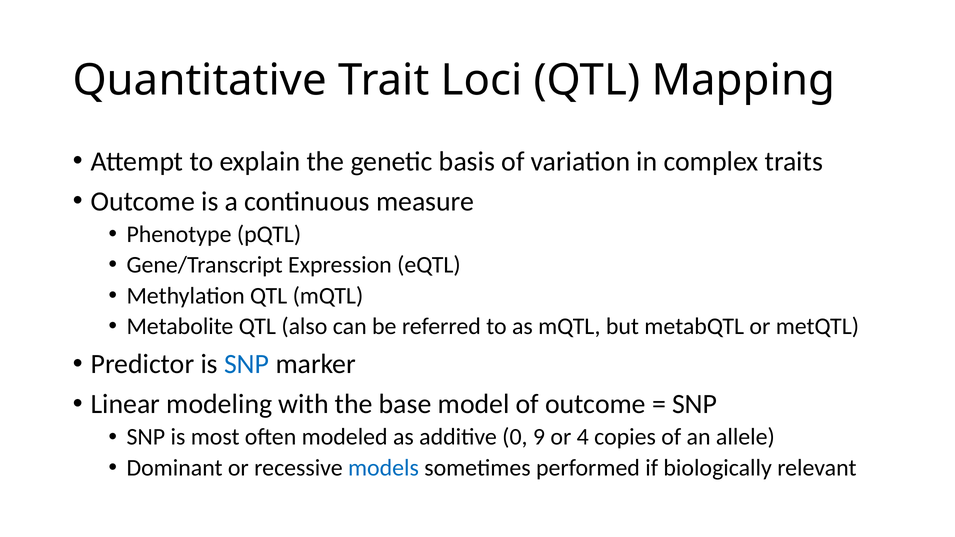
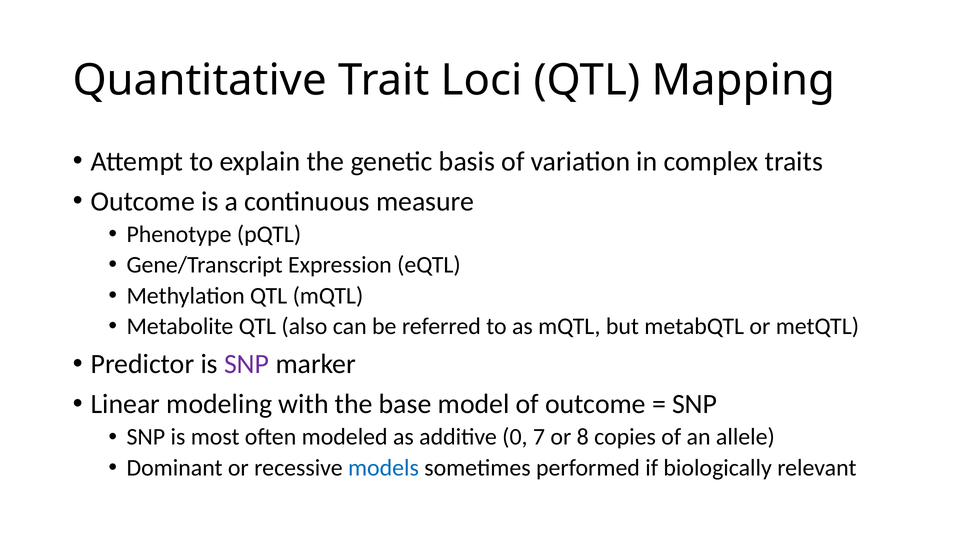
SNP at (247, 364) colour: blue -> purple
9: 9 -> 7
4: 4 -> 8
